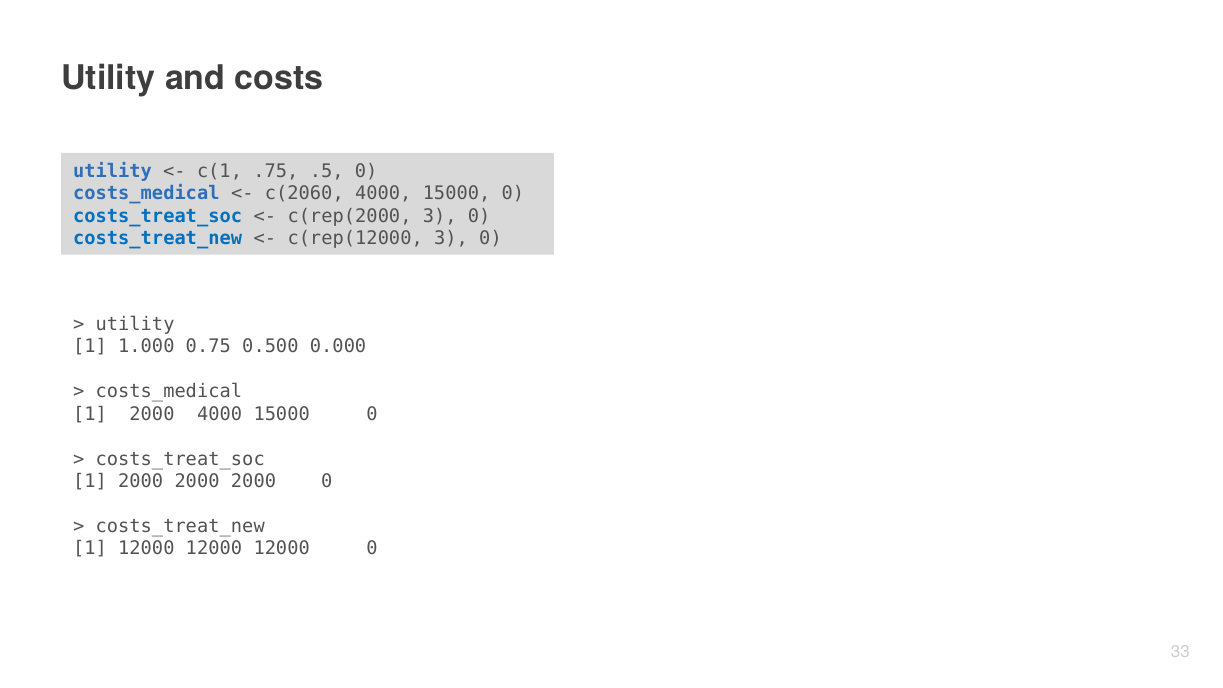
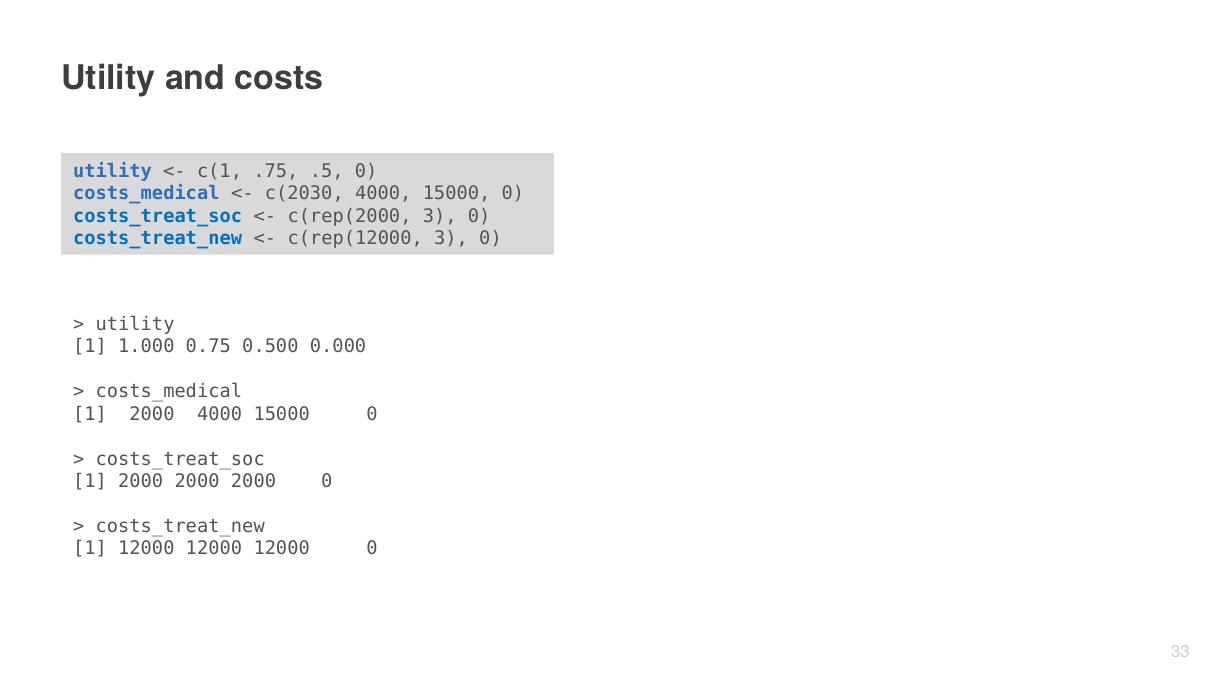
c(2060: c(2060 -> c(2030
